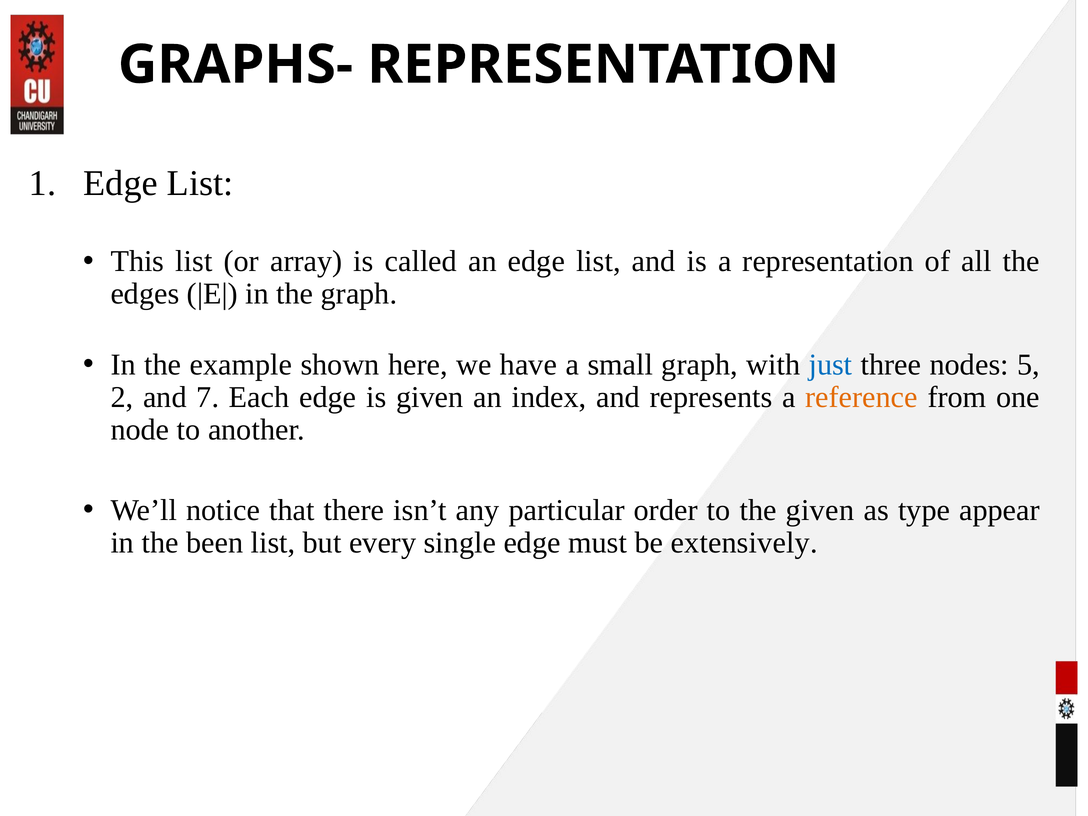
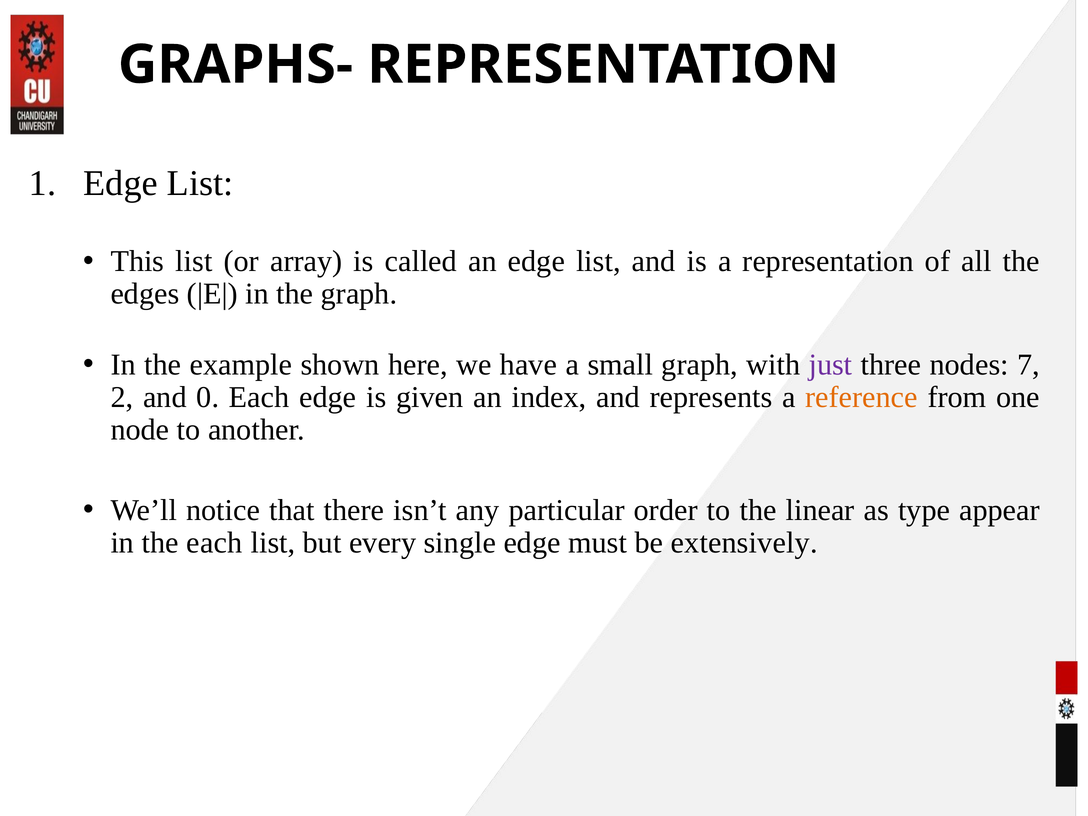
just colour: blue -> purple
5: 5 -> 7
7: 7 -> 0
the given: given -> linear
the been: been -> each
